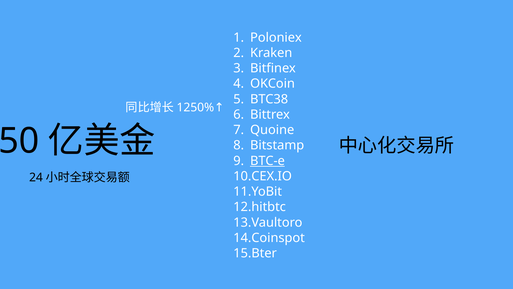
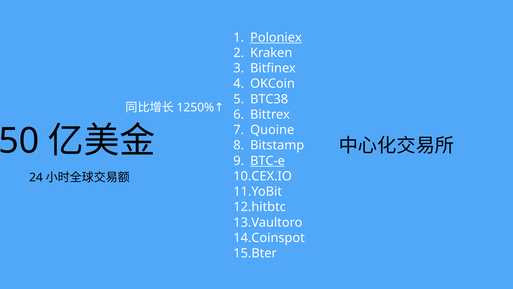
Poloniex underline: none -> present
